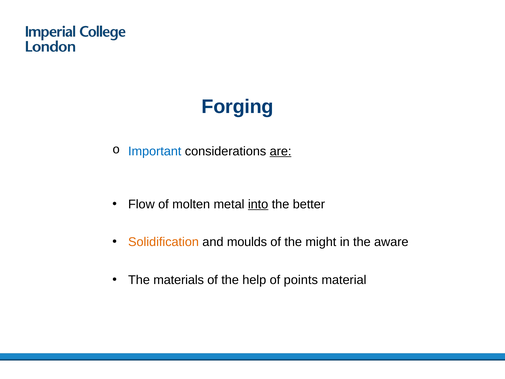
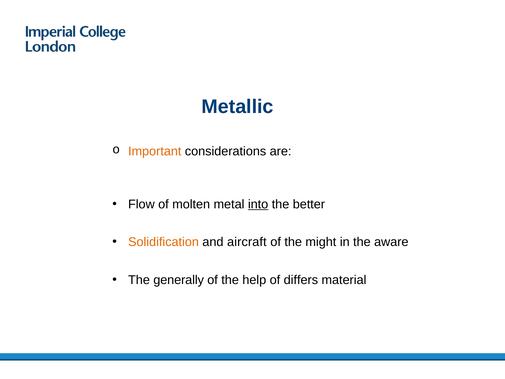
Forging: Forging -> Metallic
Important colour: blue -> orange
are underline: present -> none
moulds: moulds -> aircraft
materials: materials -> generally
points: points -> differs
